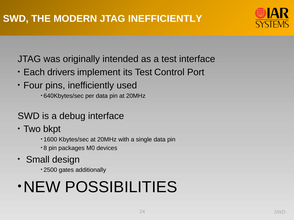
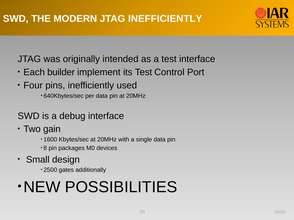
drivers: drivers -> builder
bkpt: bkpt -> gain
